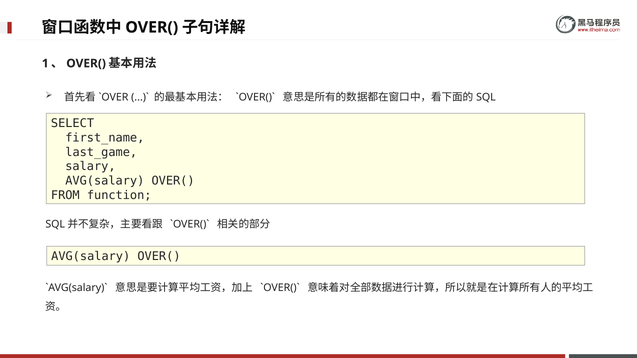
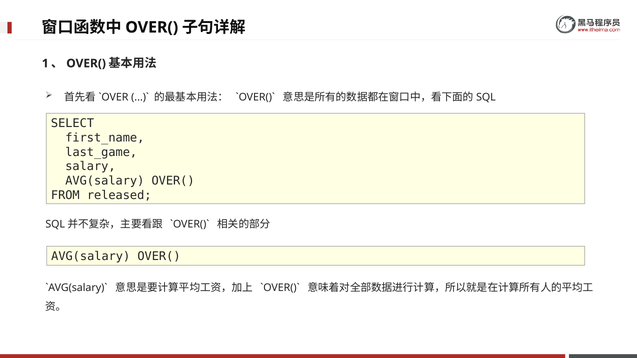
function: function -> released
